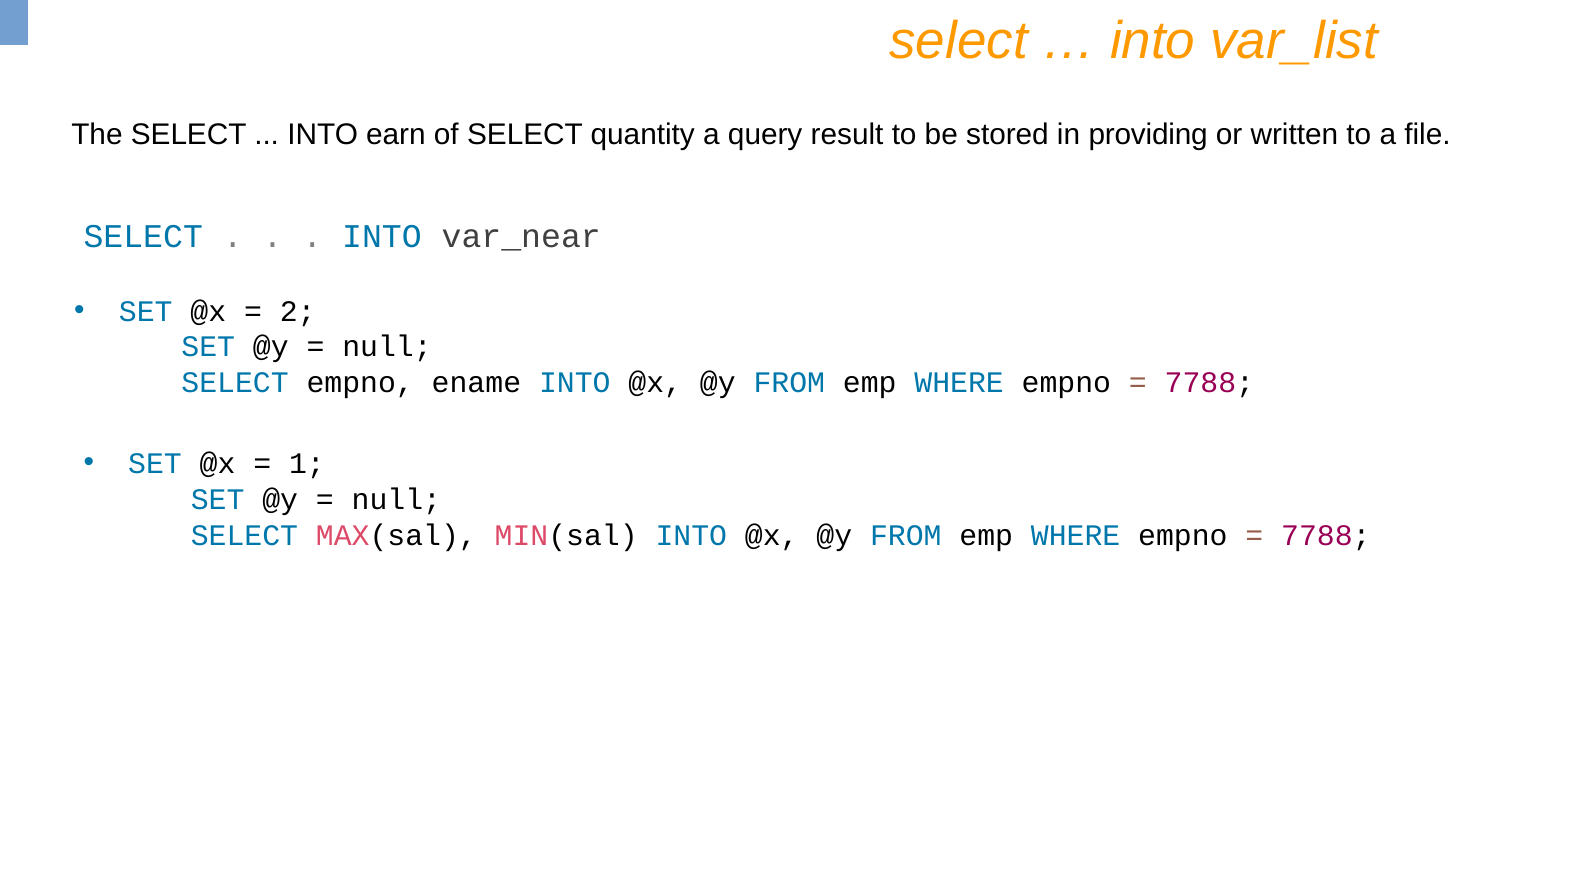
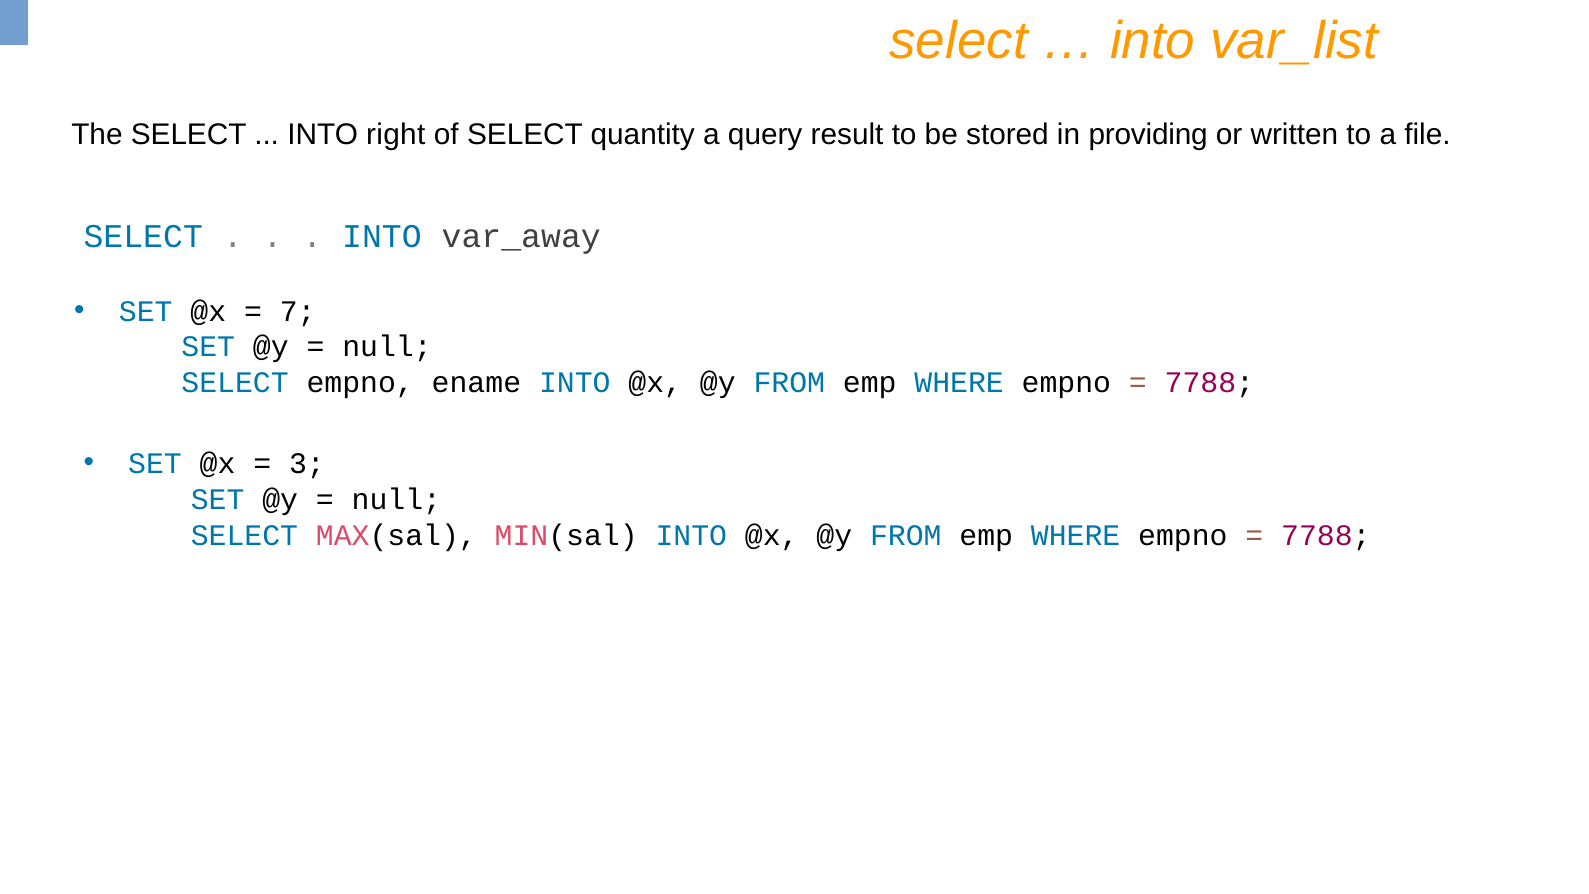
earn: earn -> right
var_near: var_near -> var_away
2: 2 -> 7
1: 1 -> 3
